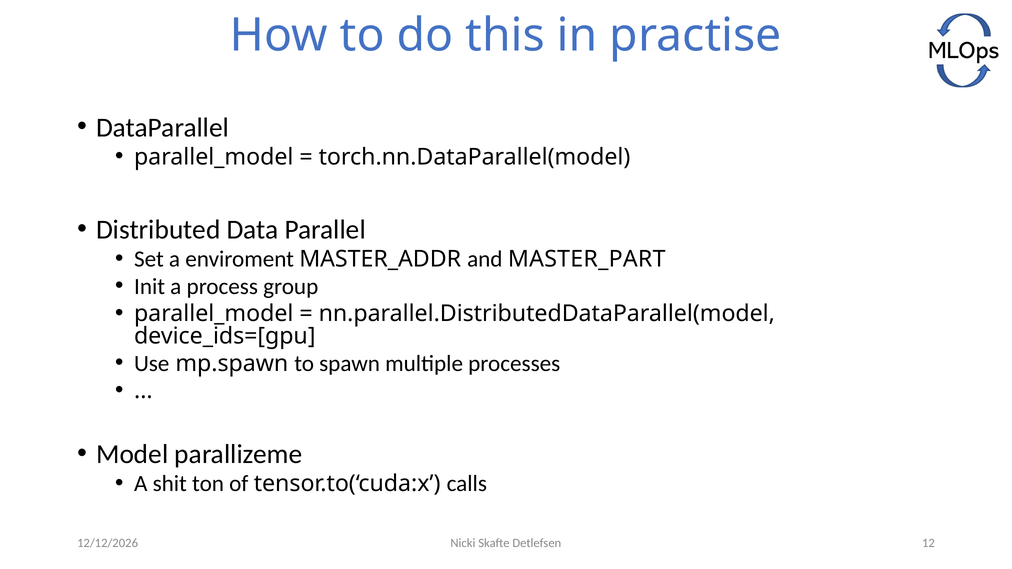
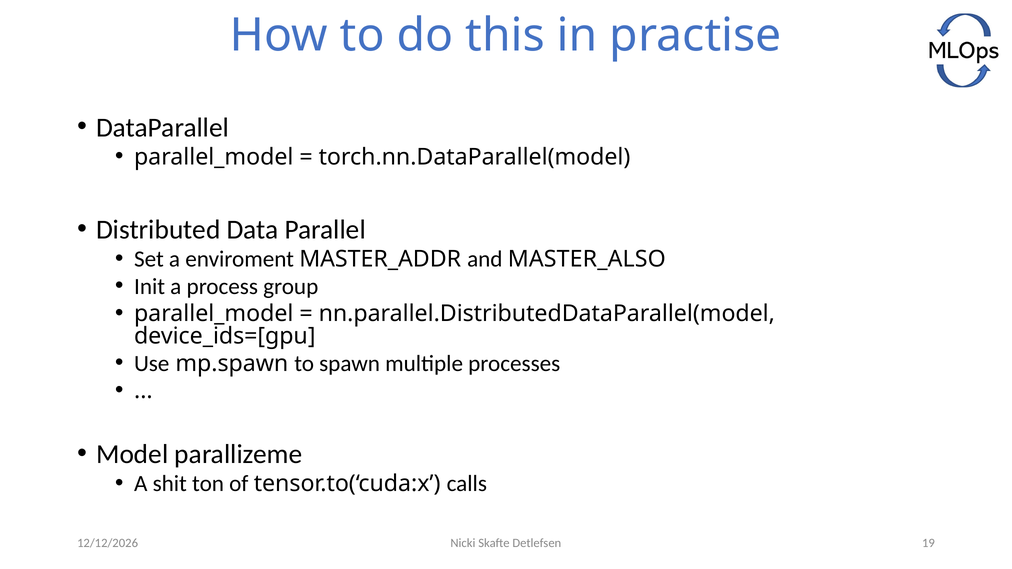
MASTER_PART: MASTER_PART -> MASTER_ALSO
12: 12 -> 19
